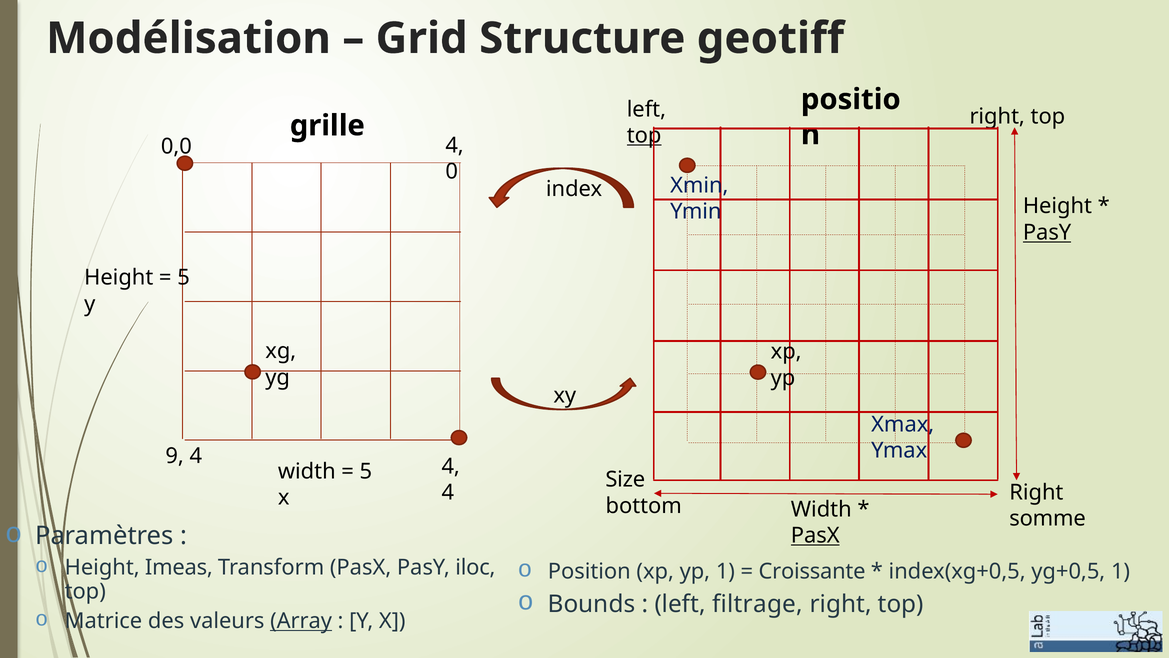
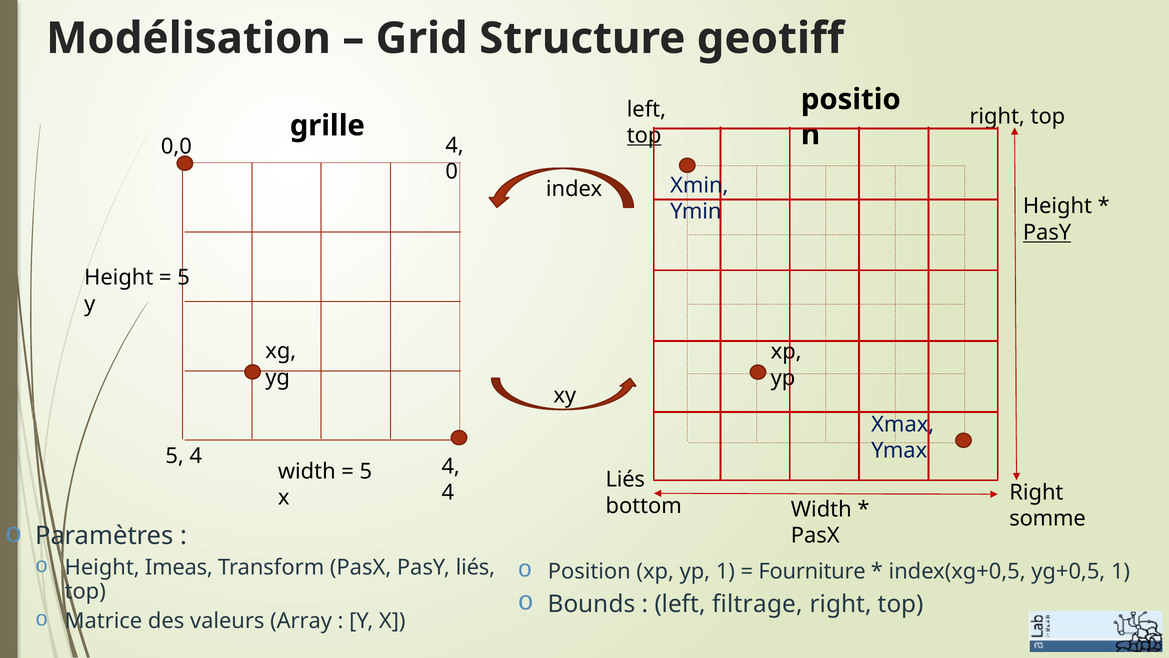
9 at (175, 456): 9 -> 5
Size at (625, 479): Size -> Liés
PasX at (815, 535) underline: present -> none
PasY iloc: iloc -> liés
Croissante: Croissante -> Fourniture
Array underline: present -> none
